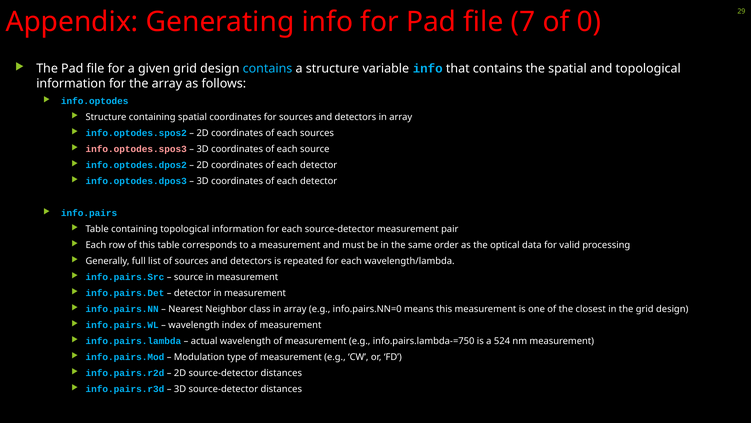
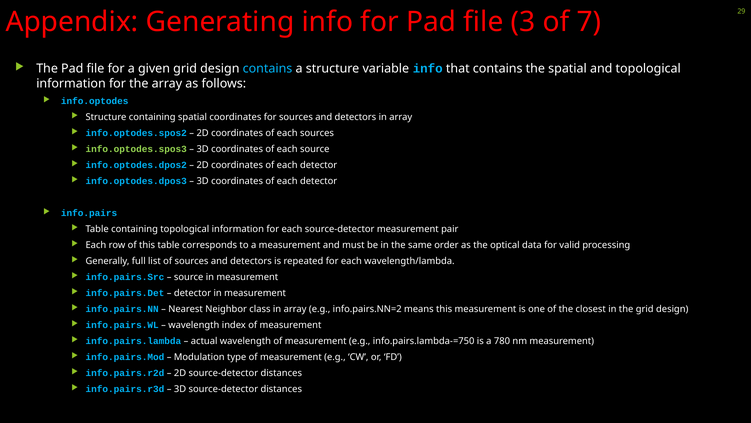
7: 7 -> 3
0: 0 -> 7
info.optodes.spos3 colour: pink -> light green
info.pairs.NN=0: info.pairs.NN=0 -> info.pairs.NN=2
524: 524 -> 780
